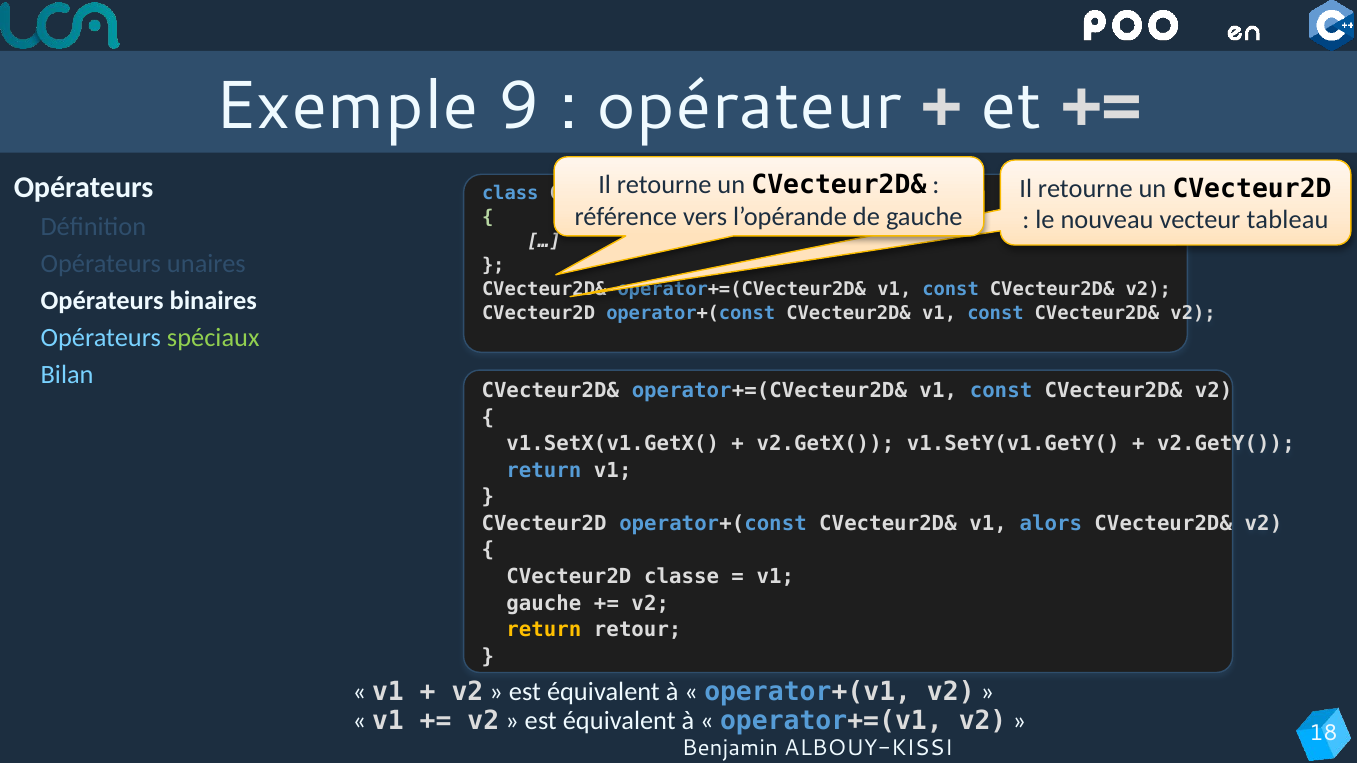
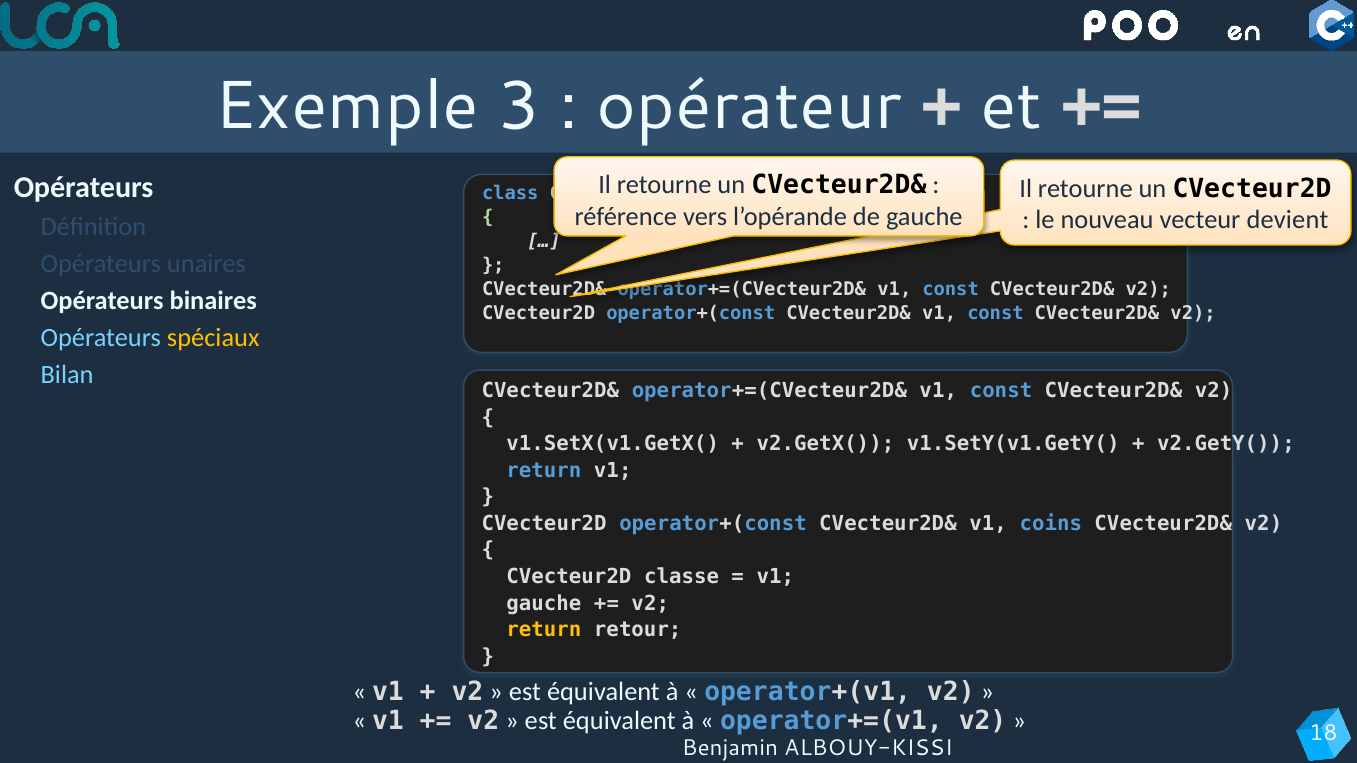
9: 9 -> 3
tableau: tableau -> devient
spéciaux colour: light green -> yellow
alors: alors -> coins
